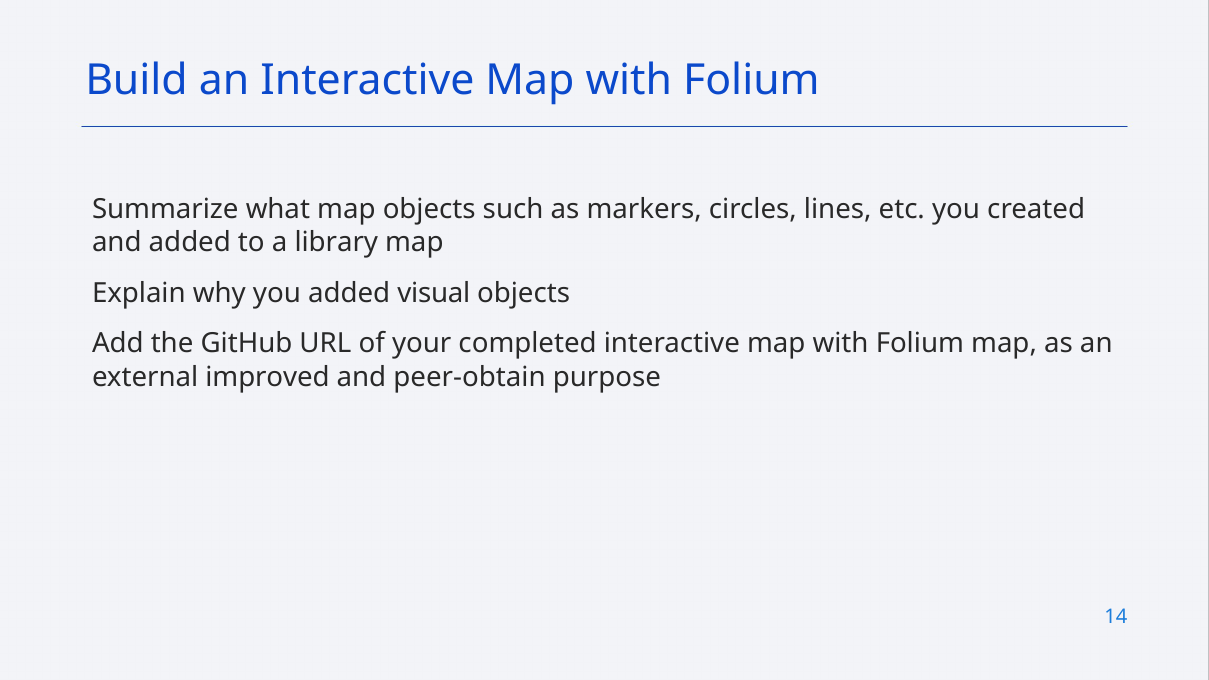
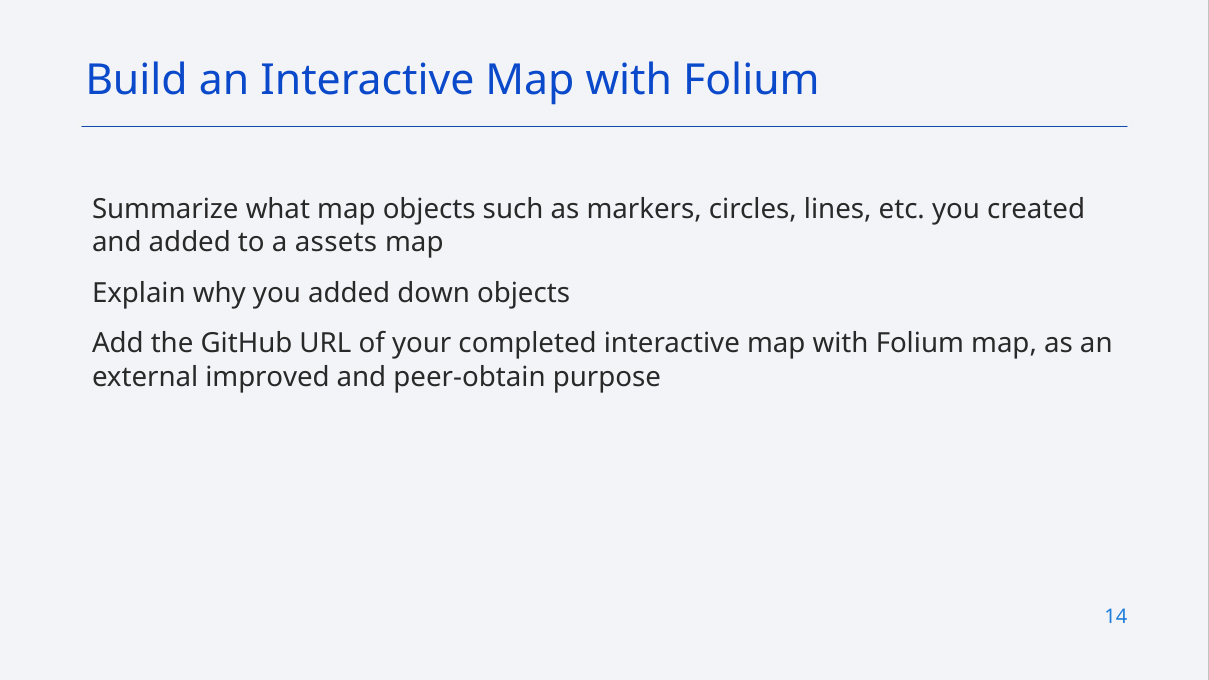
library: library -> assets
visual: visual -> down
